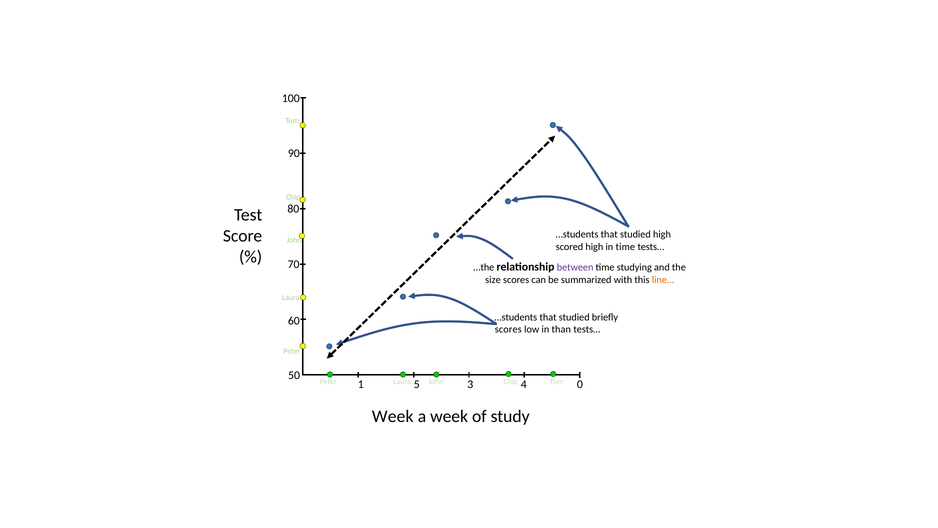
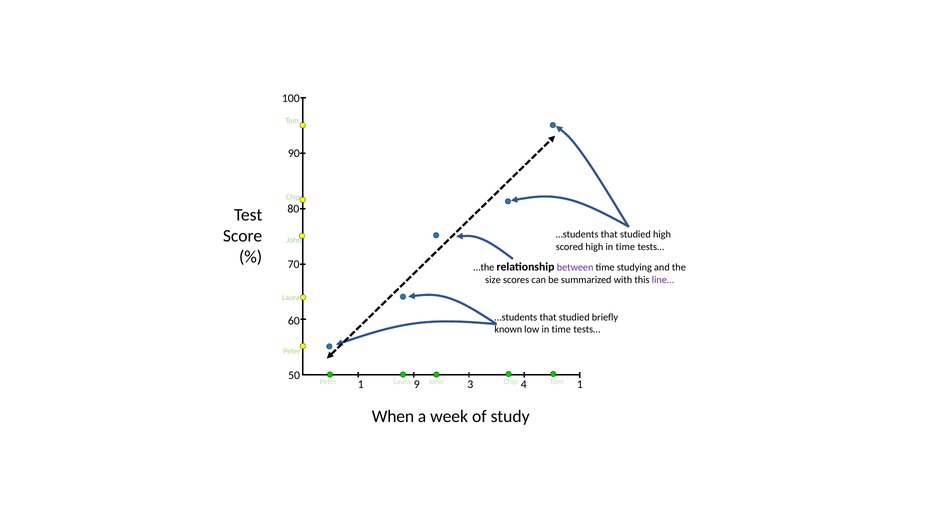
line… colour: orange -> purple
scores at (508, 329): scores -> known
low in than: than -> time
5: 5 -> 9
4 0: 0 -> 1
Week at (393, 416): Week -> When
